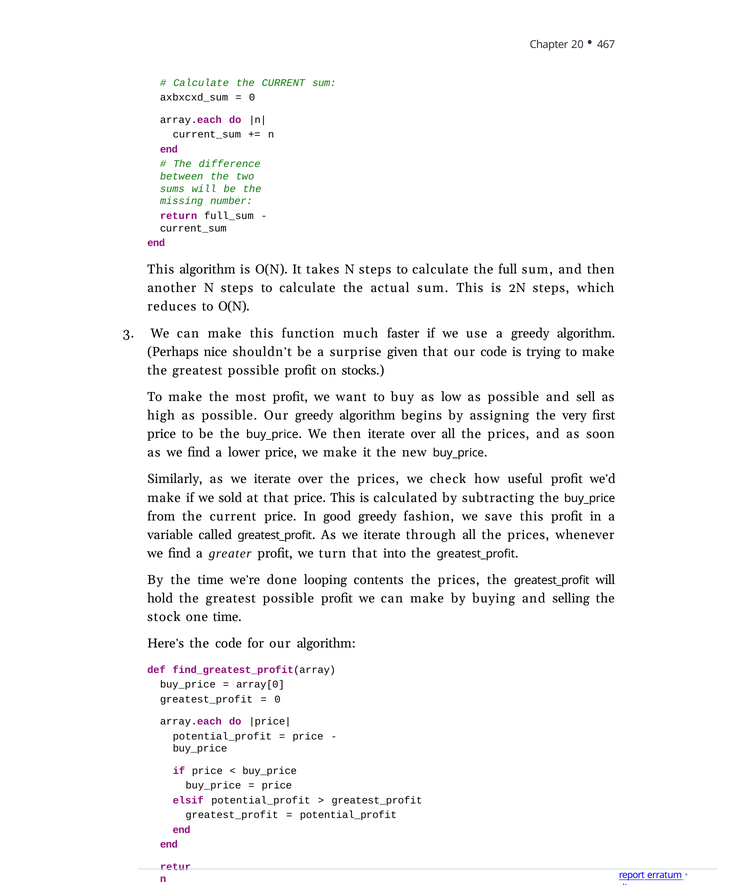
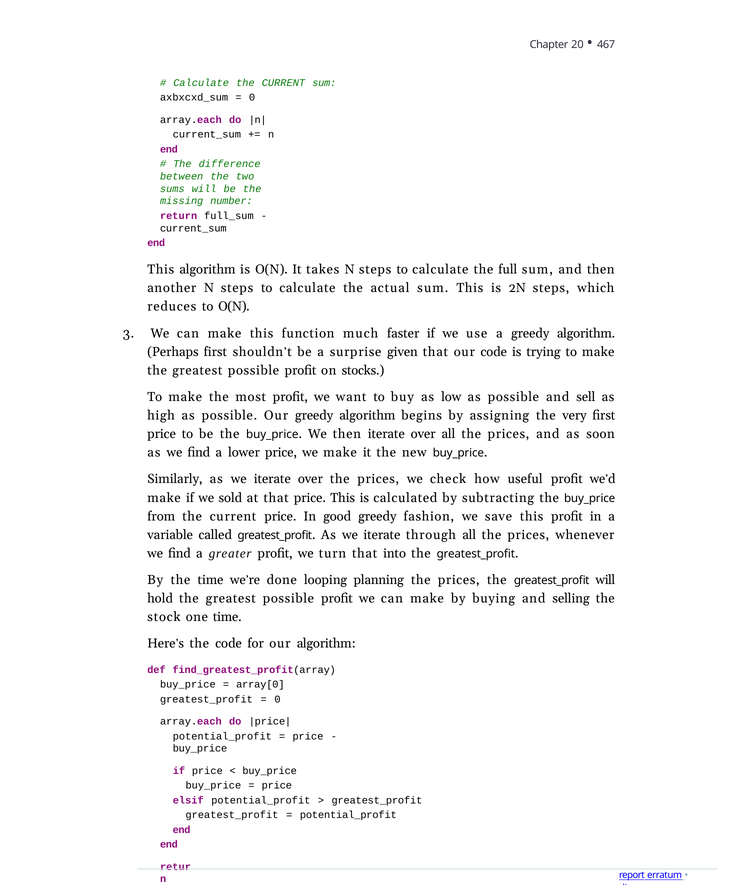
Perhaps nice: nice -> first
contents: contents -> planning
